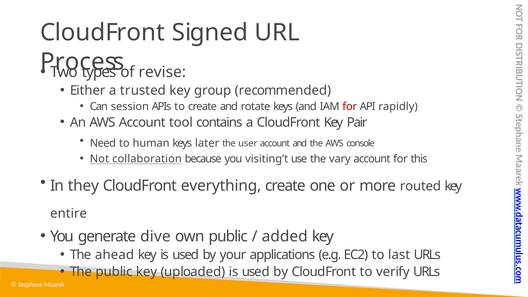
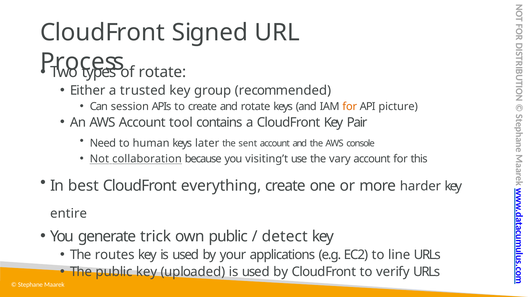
of revise: revise -> rotate
for at (350, 107) colour: red -> orange
rapidly: rapidly -> picture
user: user -> sent
they: they -> best
routed: routed -> harder
dive: dive -> trick
added: added -> detect
ahead: ahead -> routes
last: last -> line
